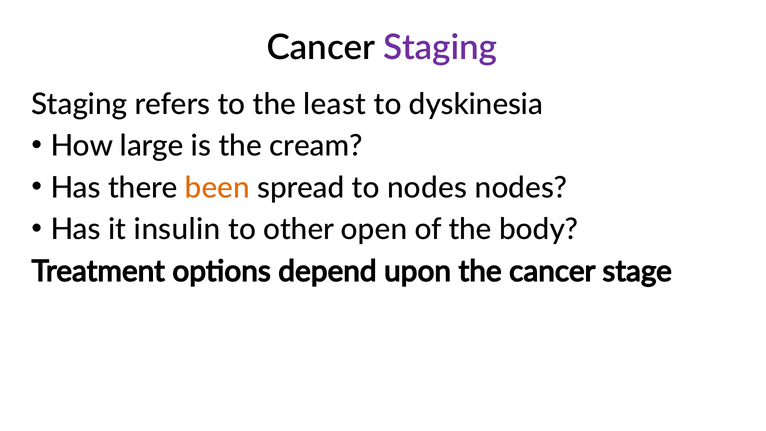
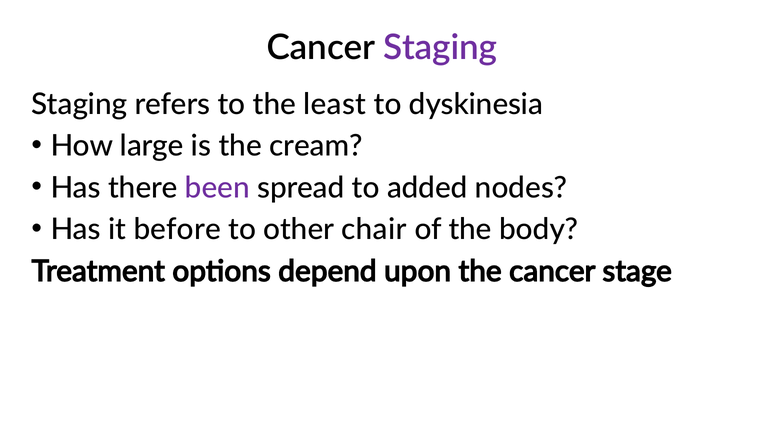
been colour: orange -> purple
to nodes: nodes -> added
insulin: insulin -> before
open: open -> chair
